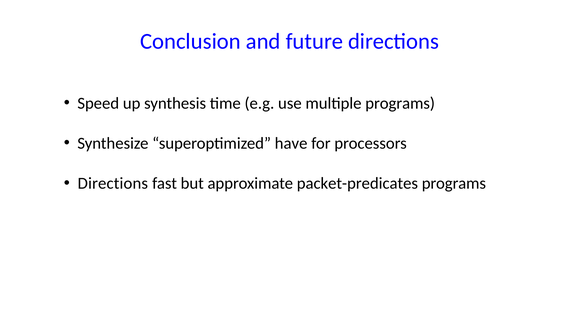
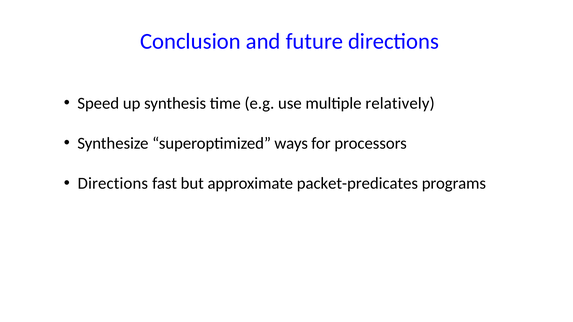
multiple programs: programs -> relatively
have: have -> ways
